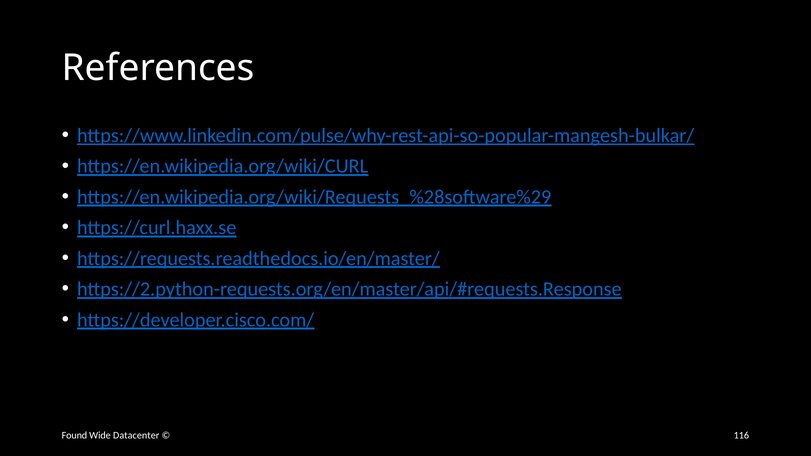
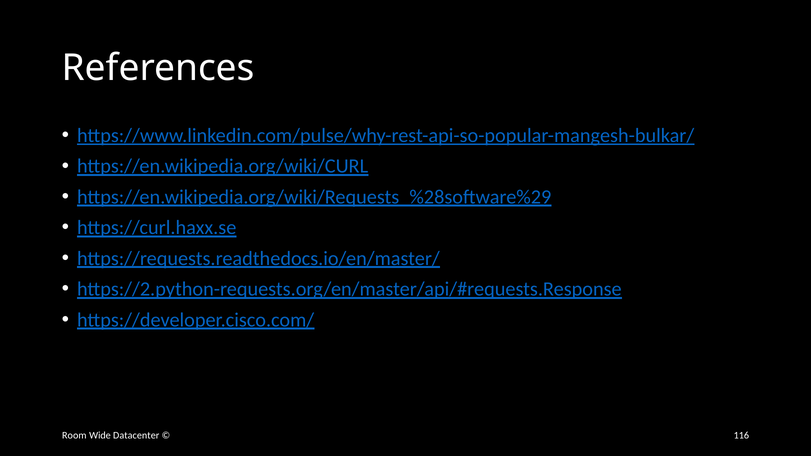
Found: Found -> Room
